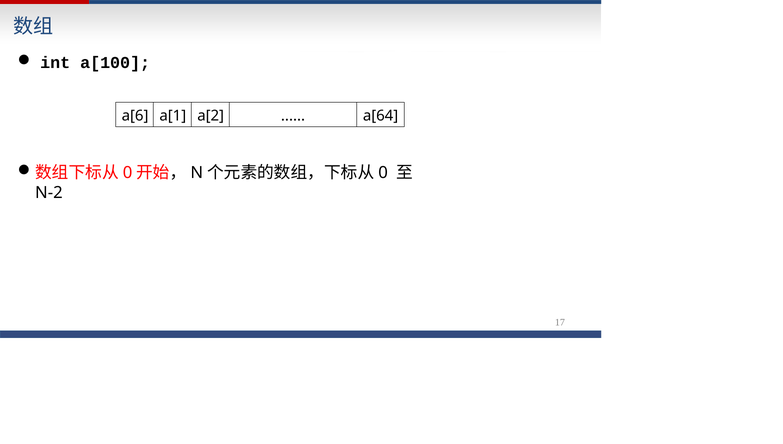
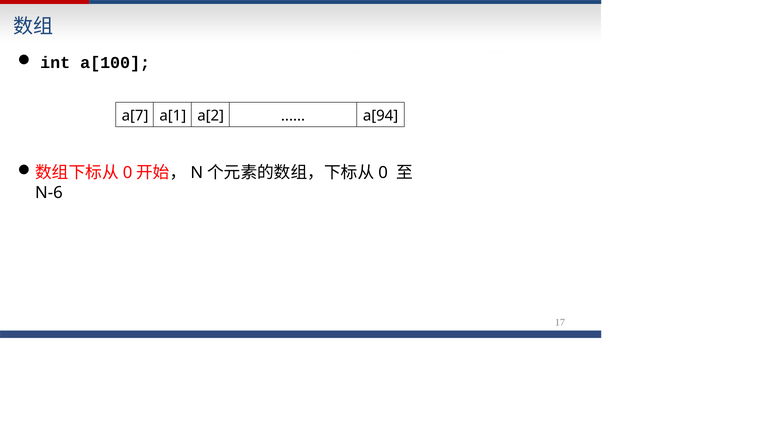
a[6: a[6 -> a[7
a[64: a[64 -> a[94
N-2: N-2 -> N-6
